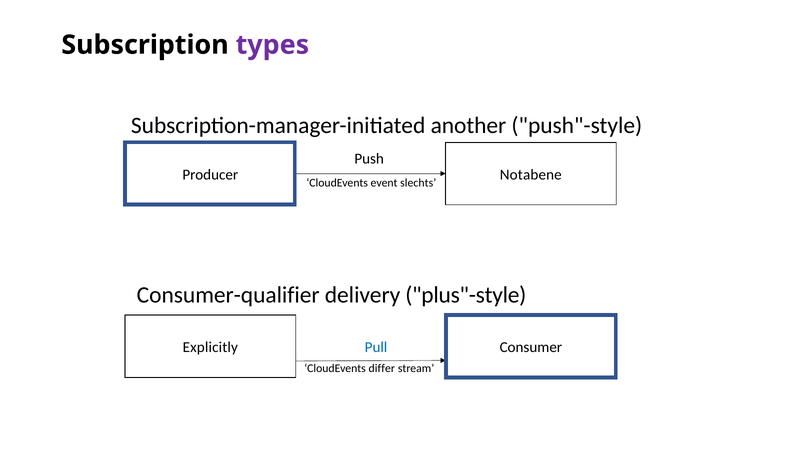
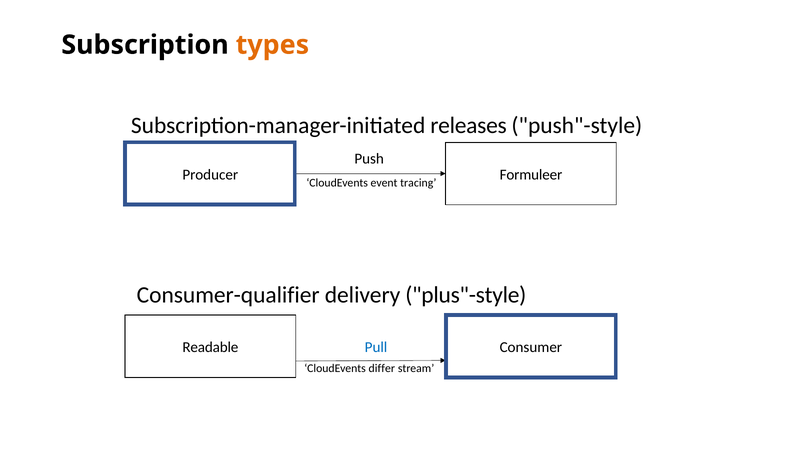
types colour: purple -> orange
another: another -> releases
Notabene: Notabene -> Formuleer
slechts: slechts -> tracing
Explicitly: Explicitly -> Readable
